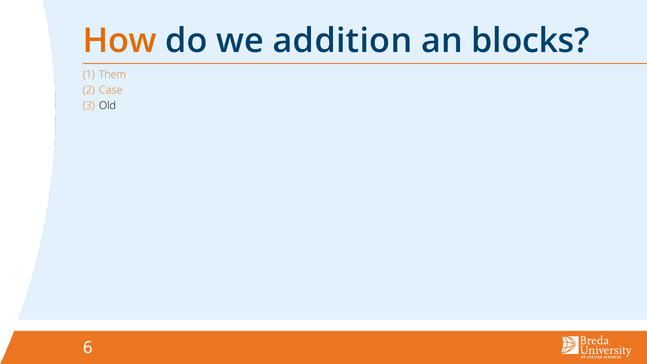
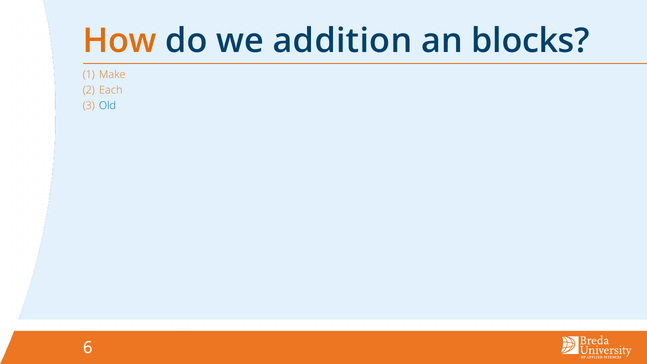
Them: Them -> Make
Case: Case -> Each
Old colour: black -> blue
